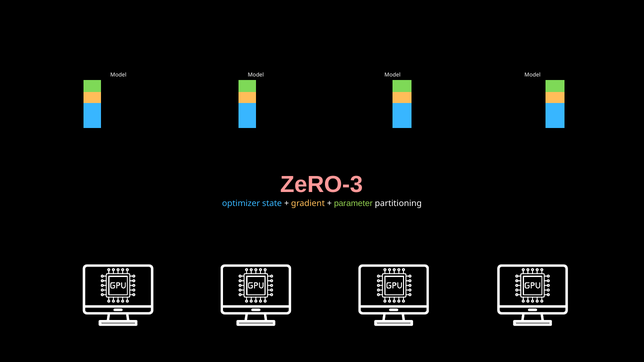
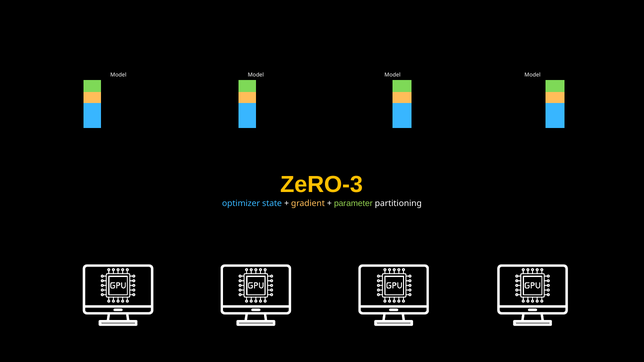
ZeRO-3 colour: pink -> yellow
